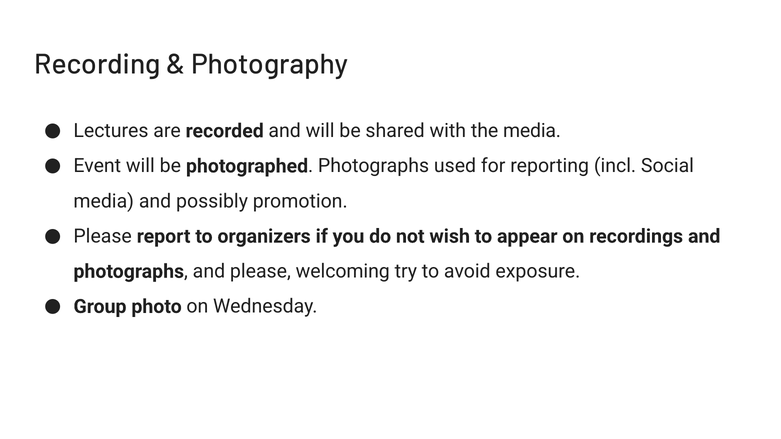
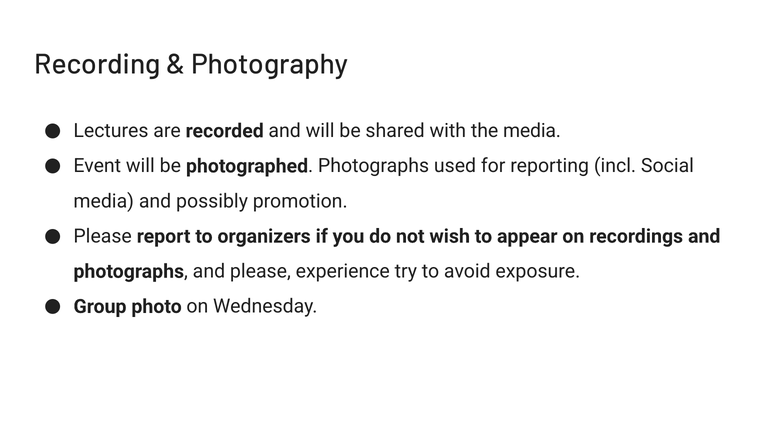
welcoming: welcoming -> experience
